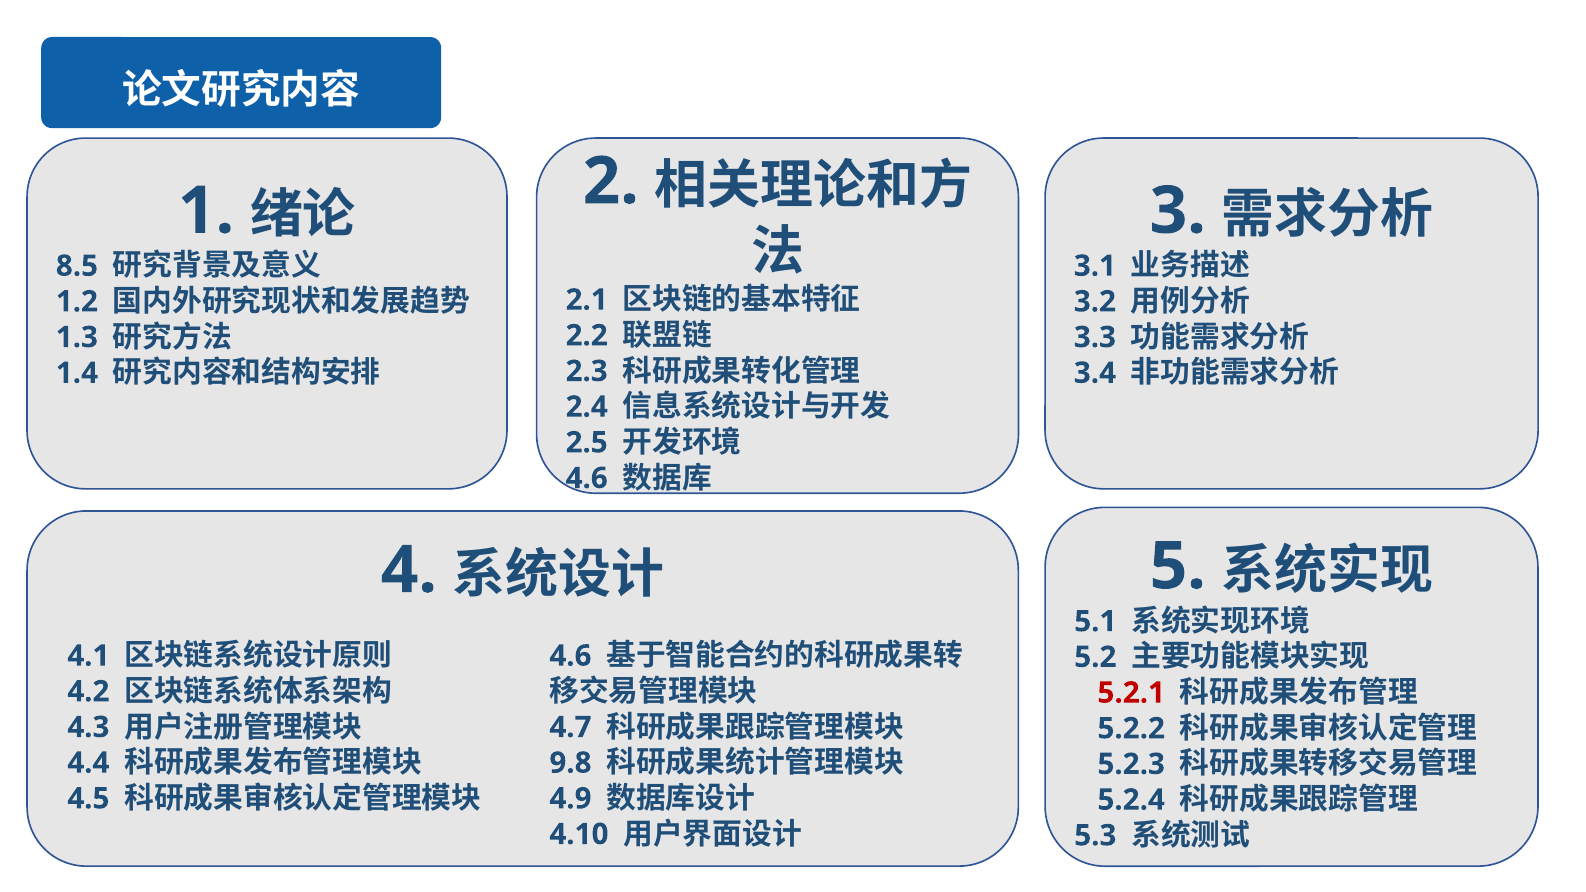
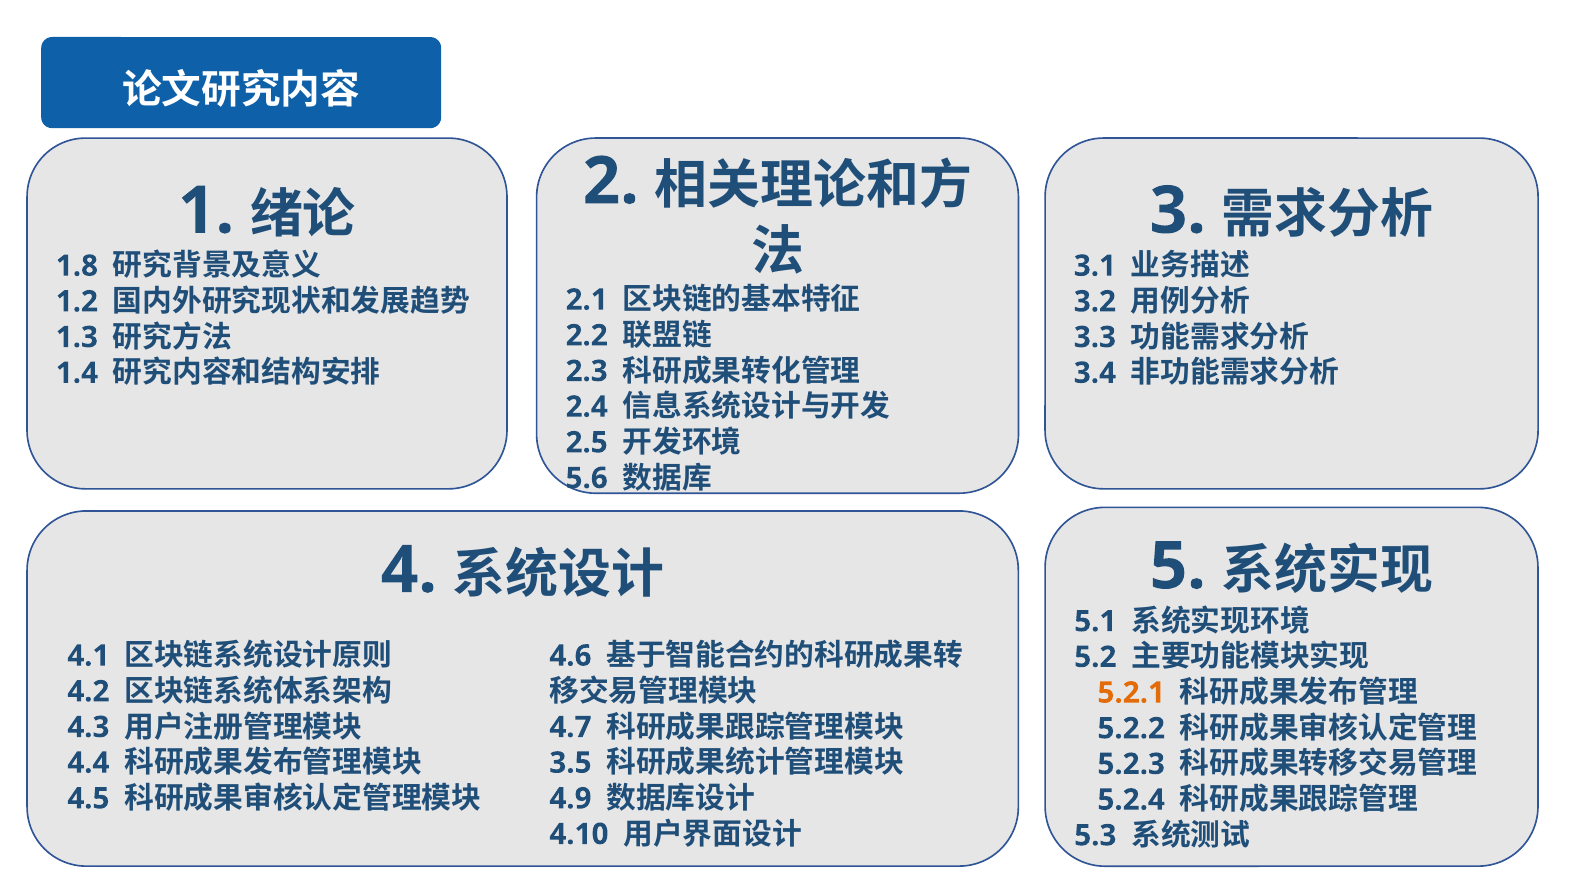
8.5: 8.5 -> 1.8
4.6 at (587, 478): 4.6 -> 5.6
5.2.1 colour: red -> orange
9.8: 9.8 -> 3.5
